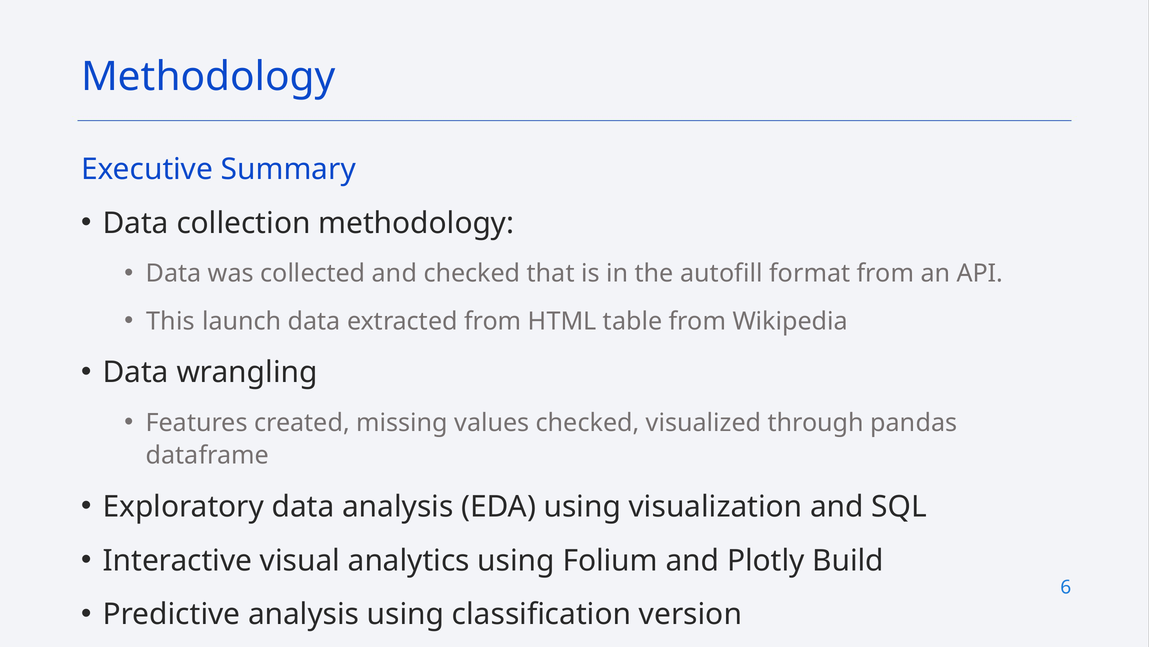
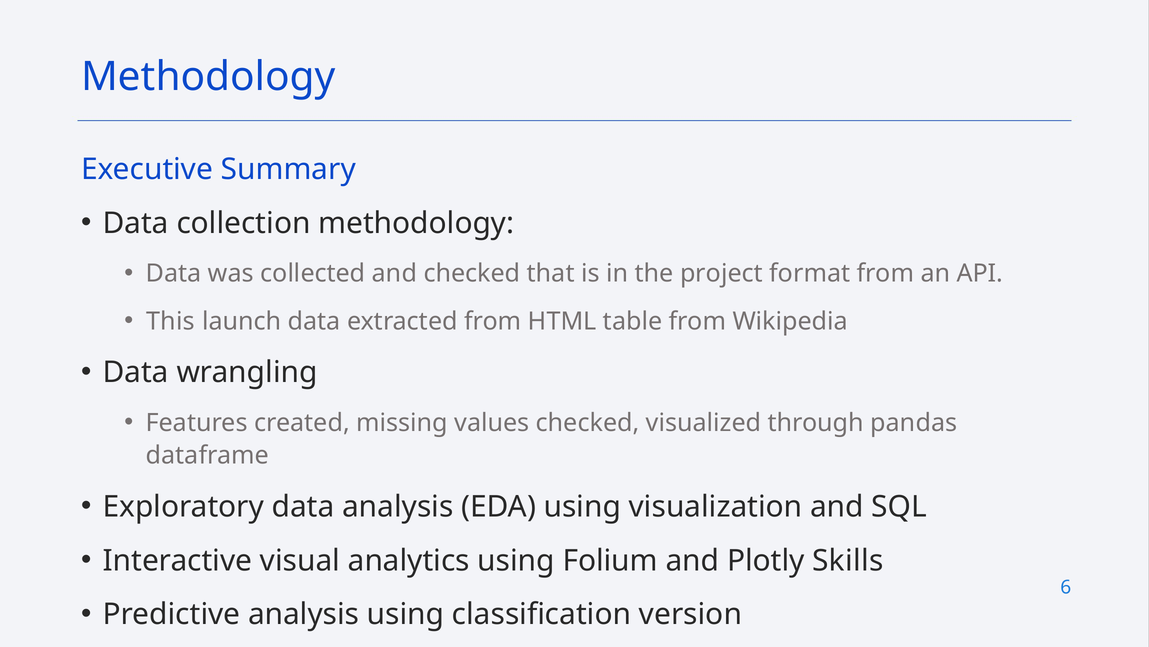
autofill: autofill -> project
Build: Build -> Skills
